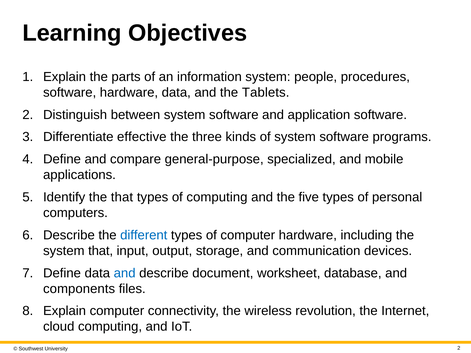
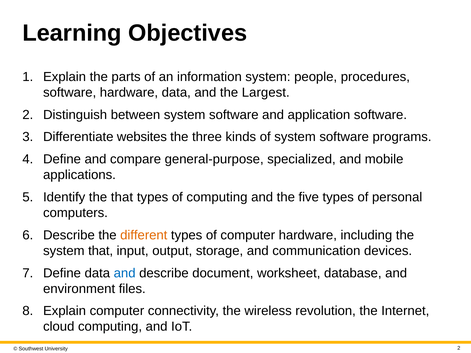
Tablets: Tablets -> Largest
effective: effective -> websites
different colour: blue -> orange
components: components -> environment
